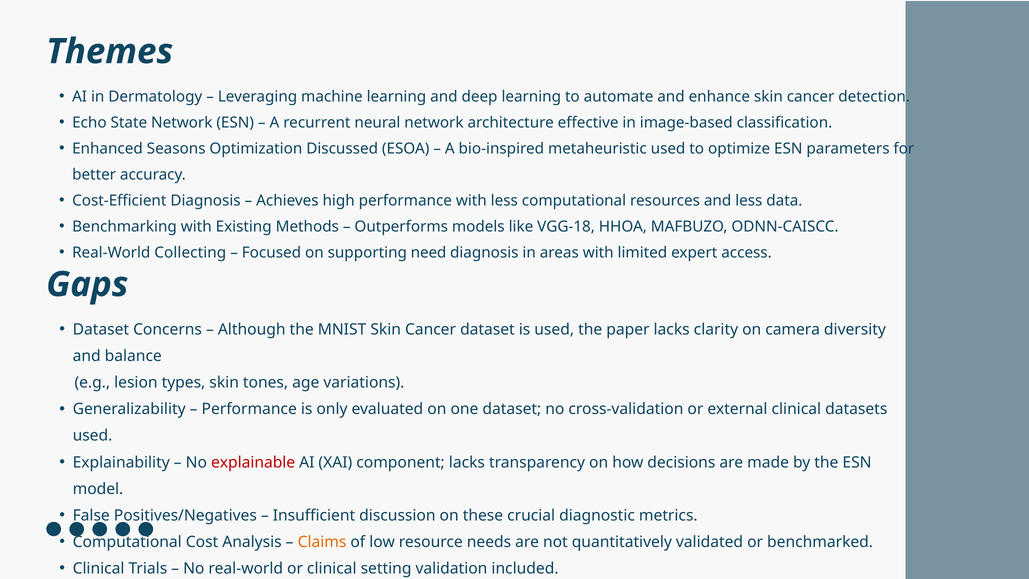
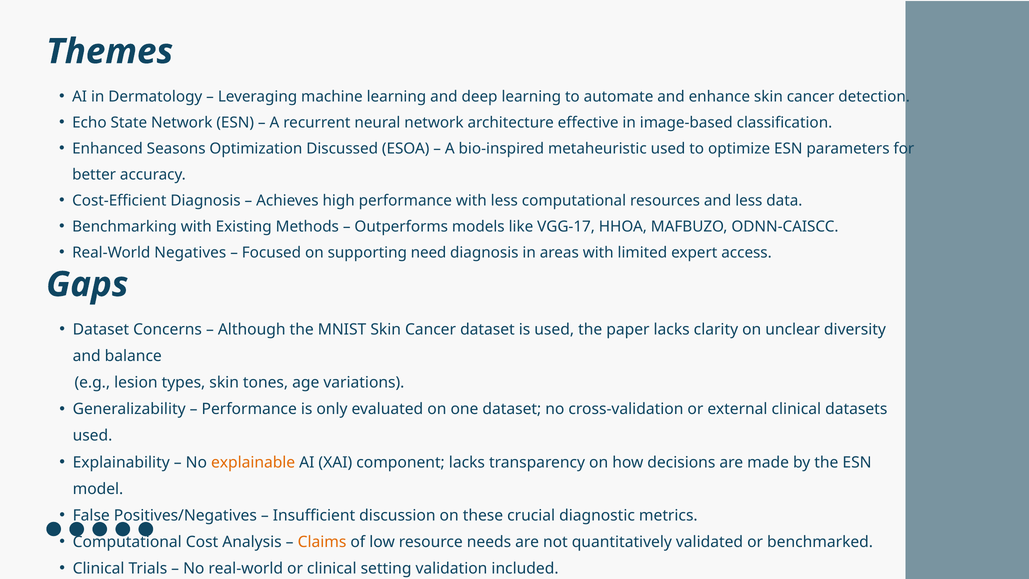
VGG-18: VGG-18 -> VGG-17
Collecting: Collecting -> Negatives
camera: camera -> unclear
explainable colour: red -> orange
